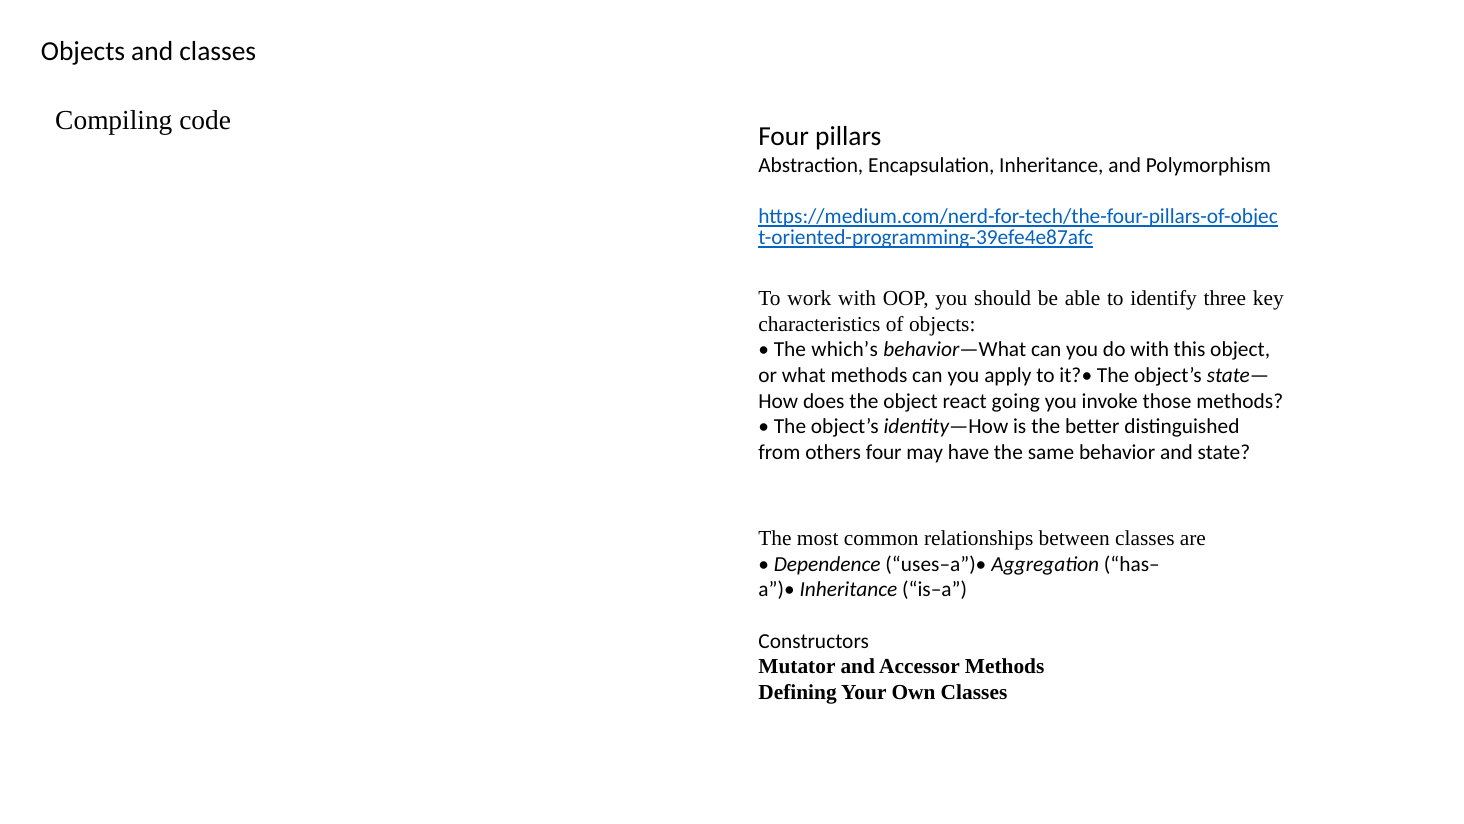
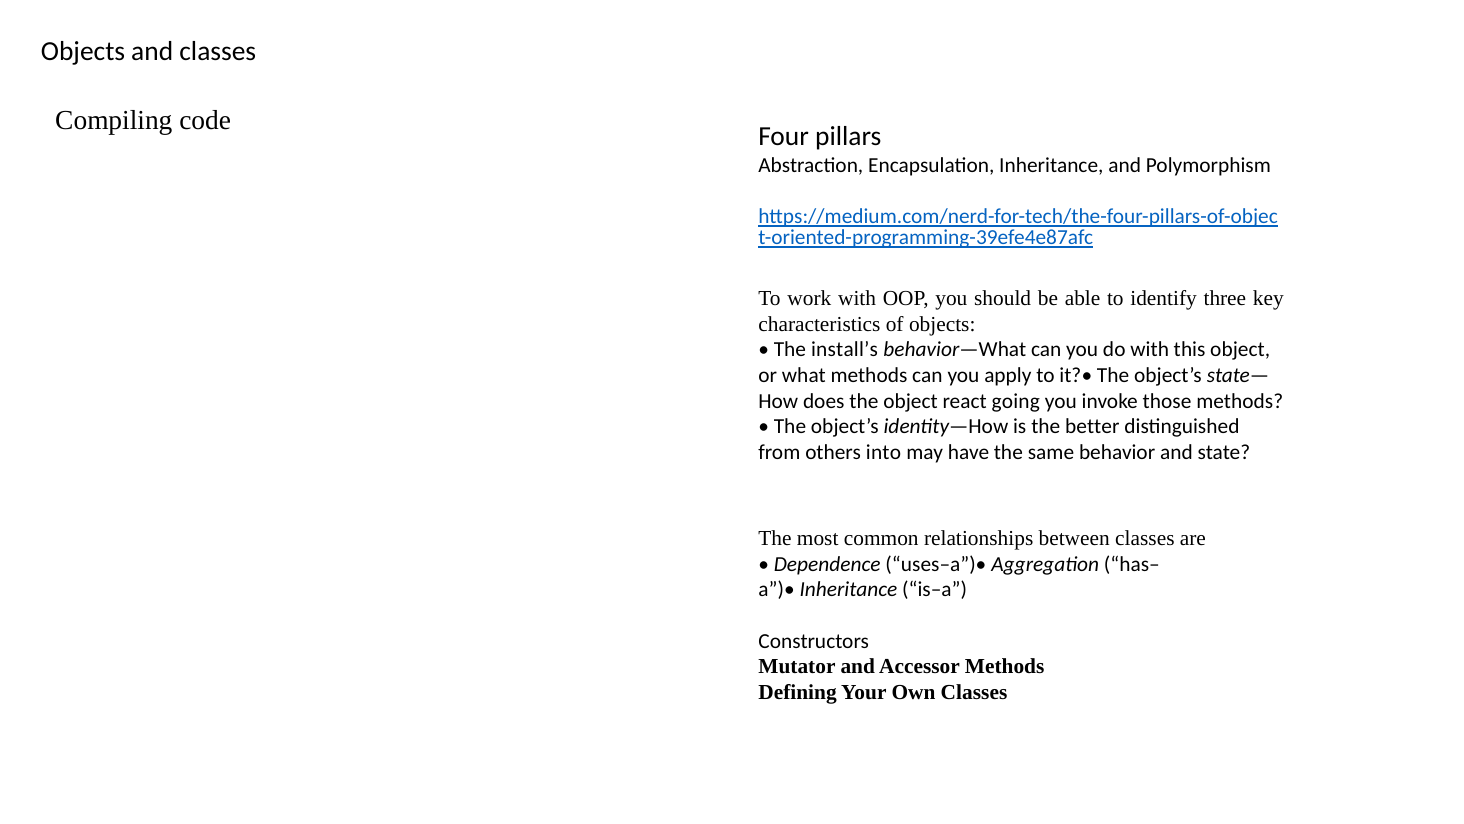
which’s: which’s -> install’s
others four: four -> into
